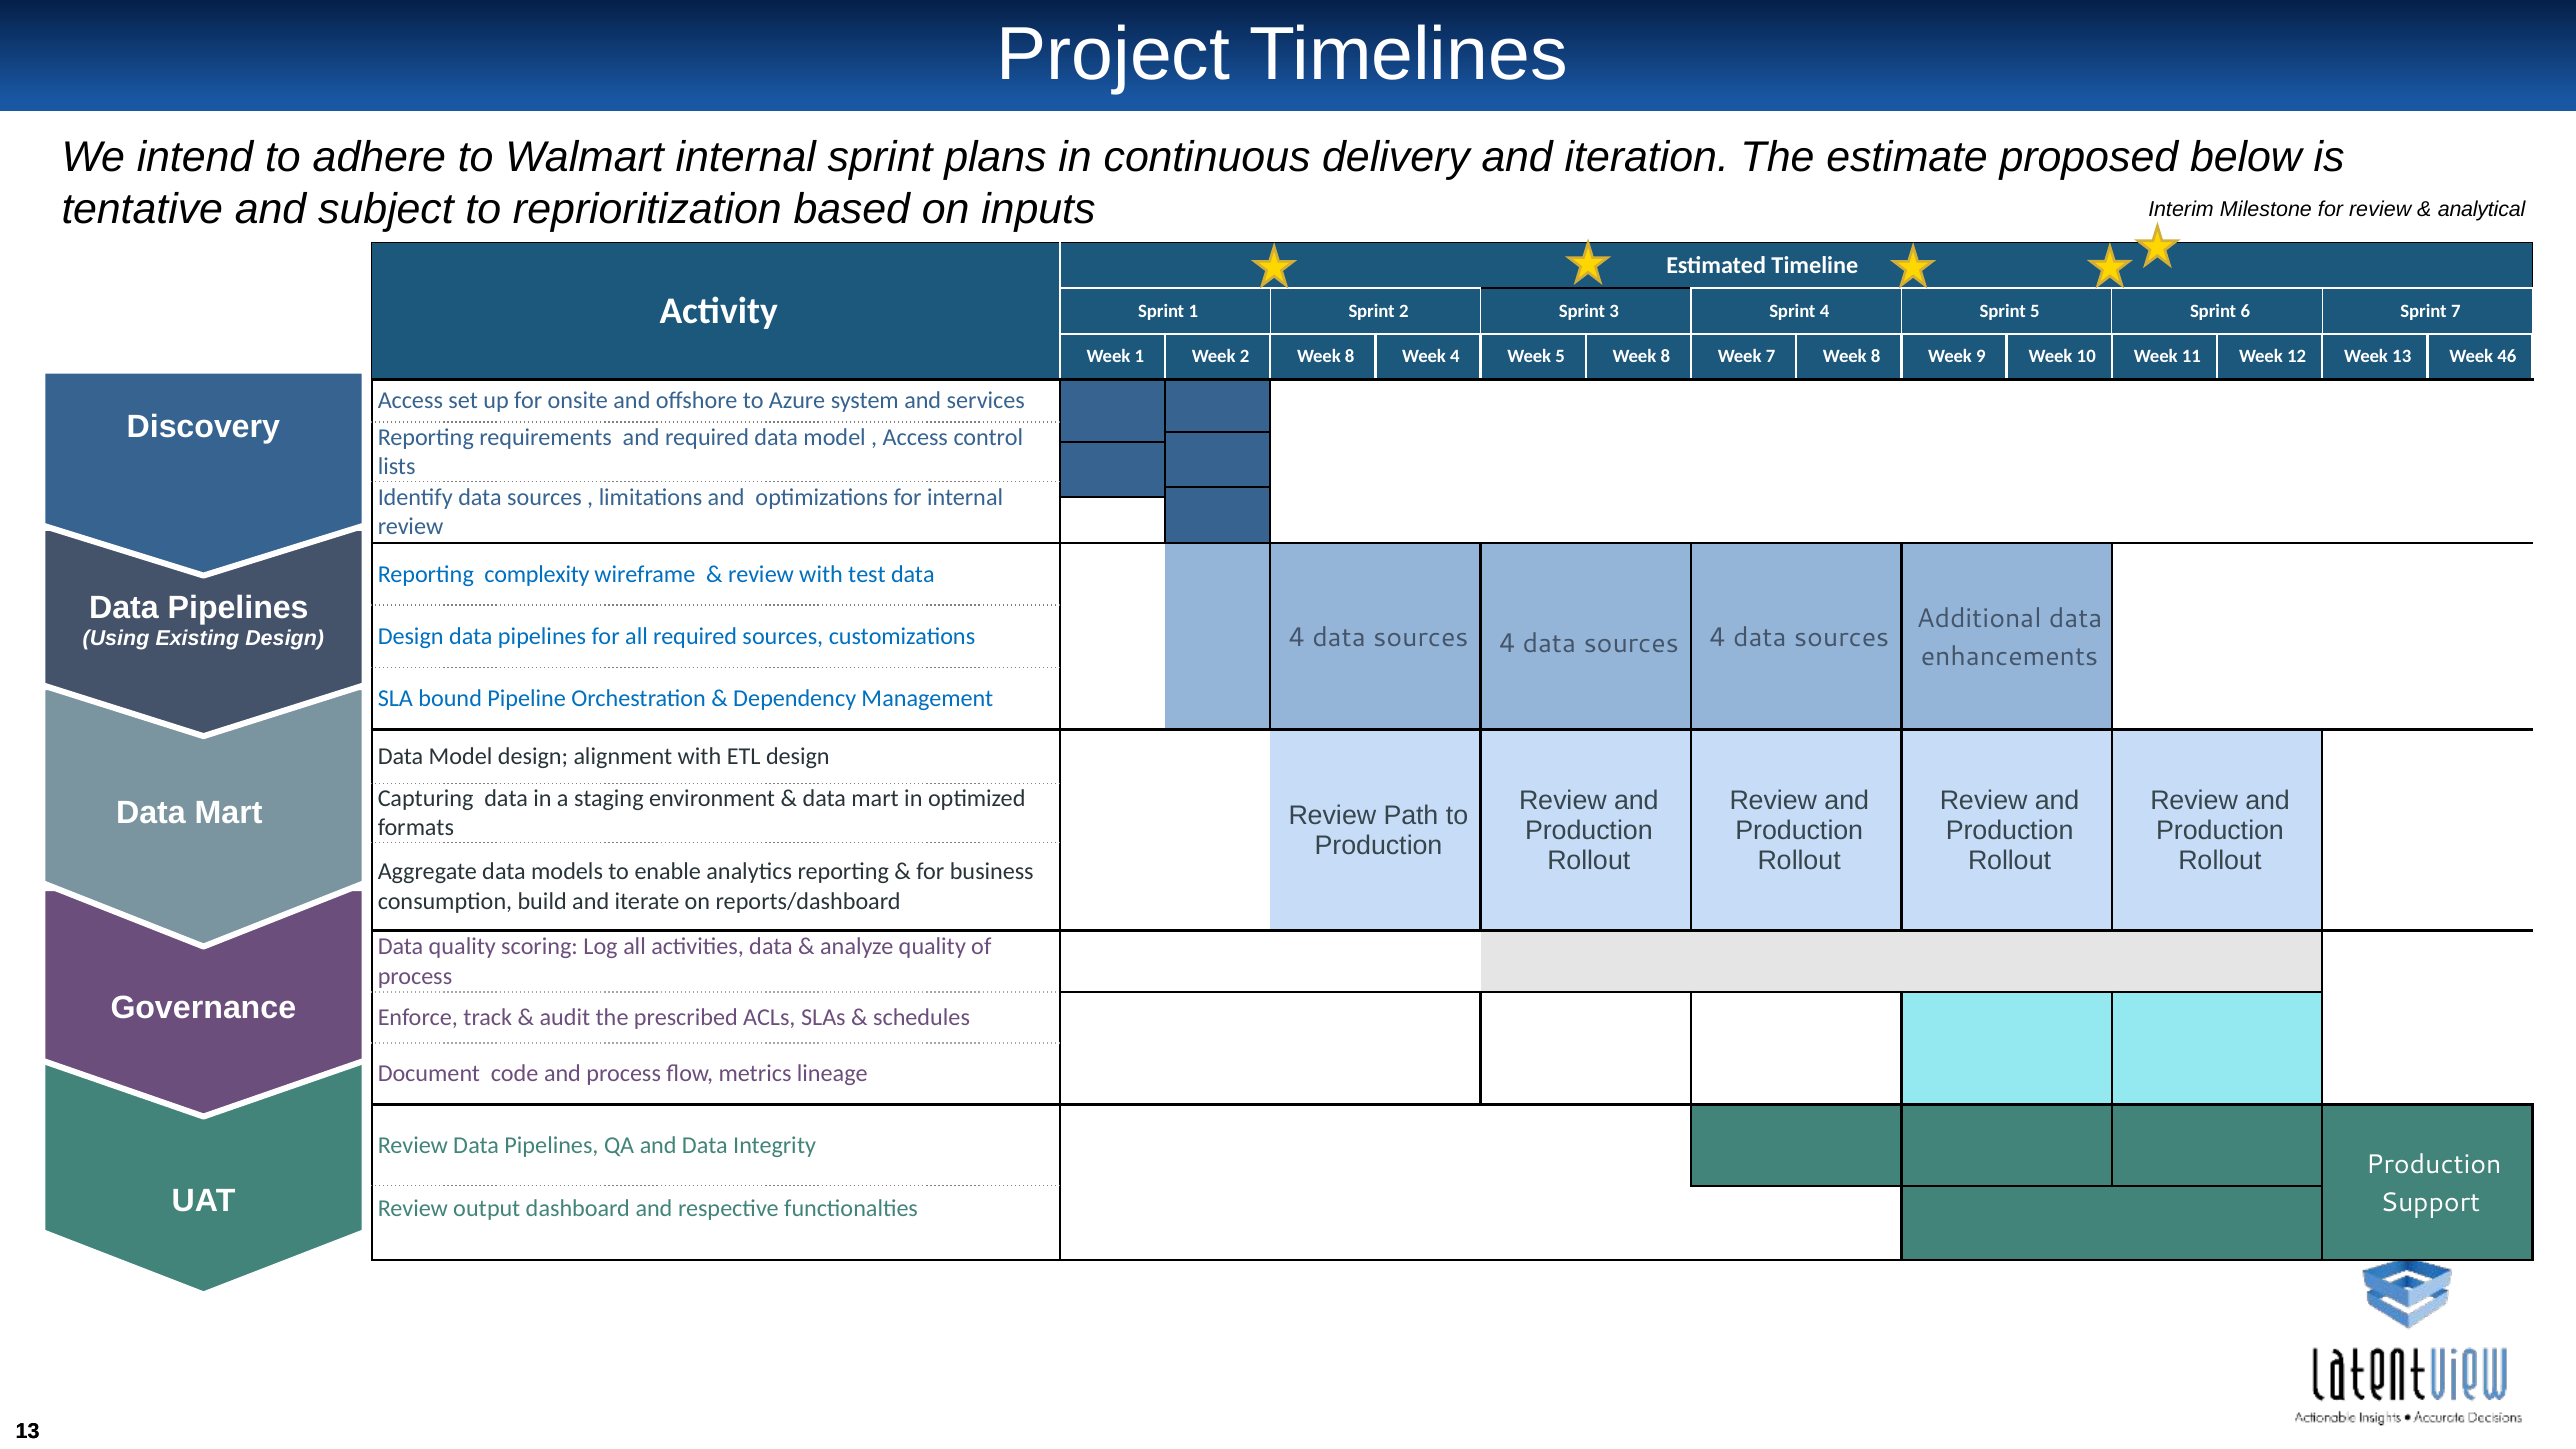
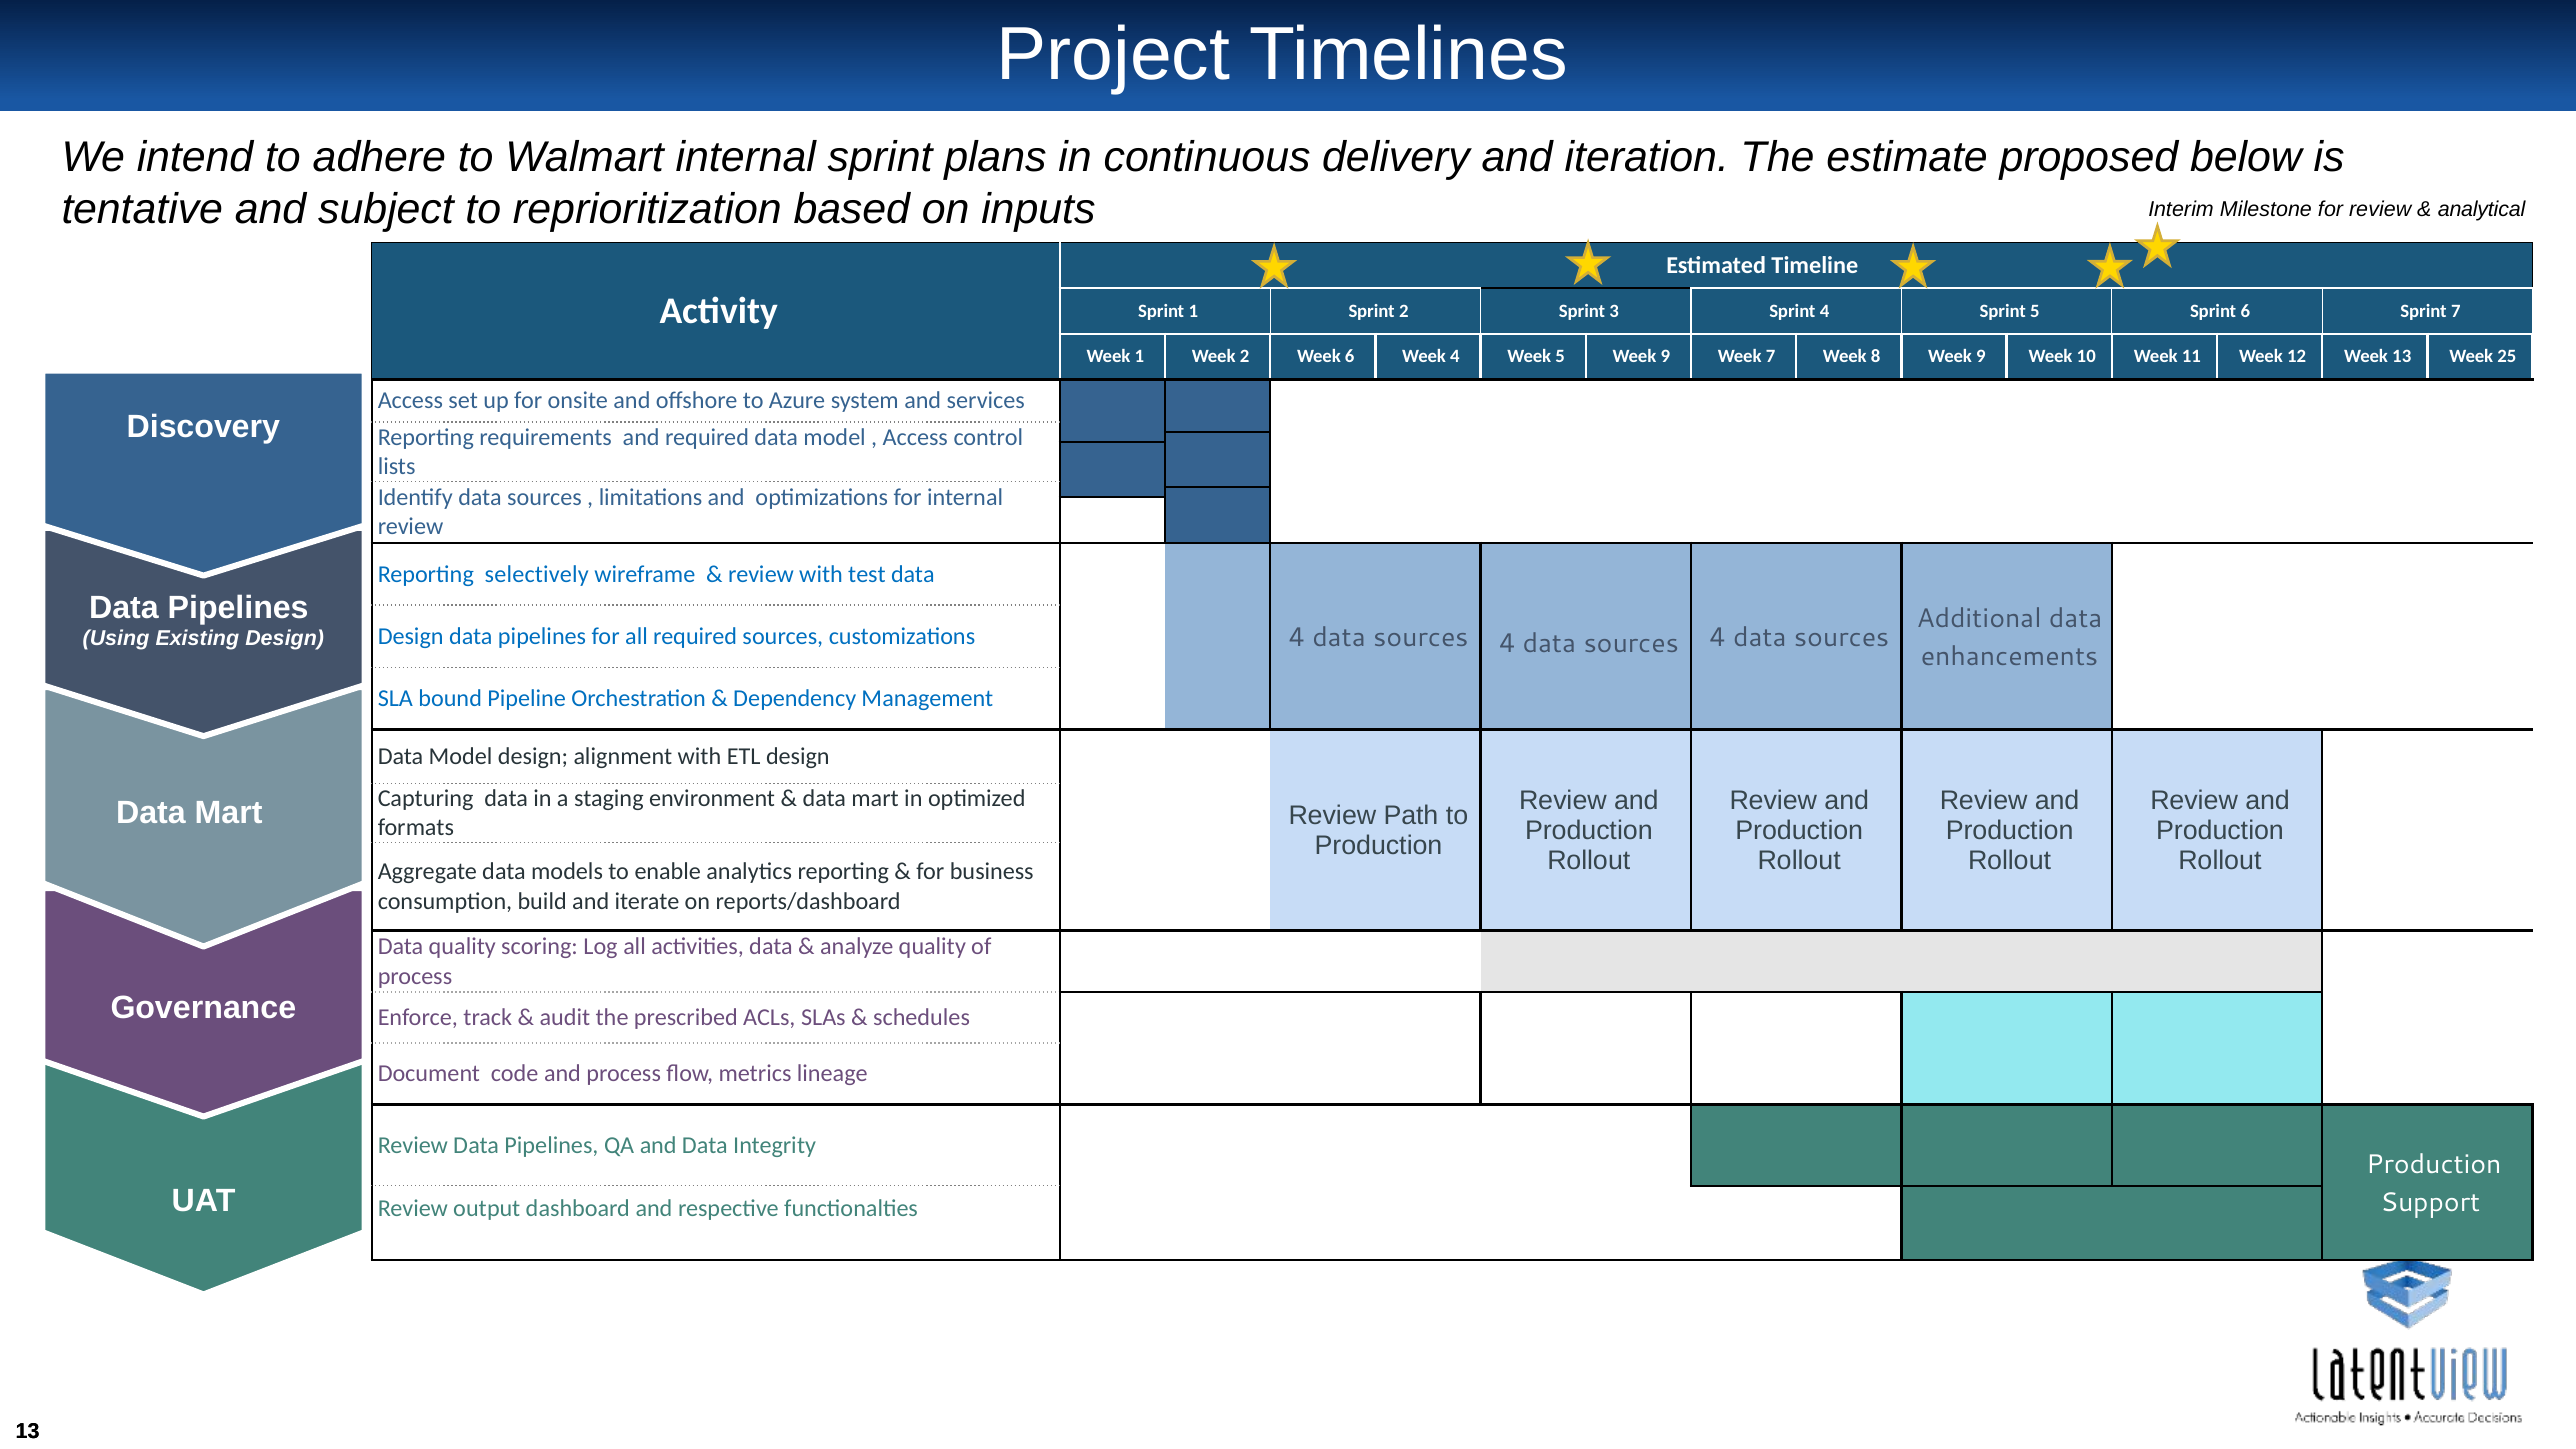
2 Week 8: 8 -> 6
5 Week 8: 8 -> 9
46: 46 -> 25
complexity: complexity -> selectively
